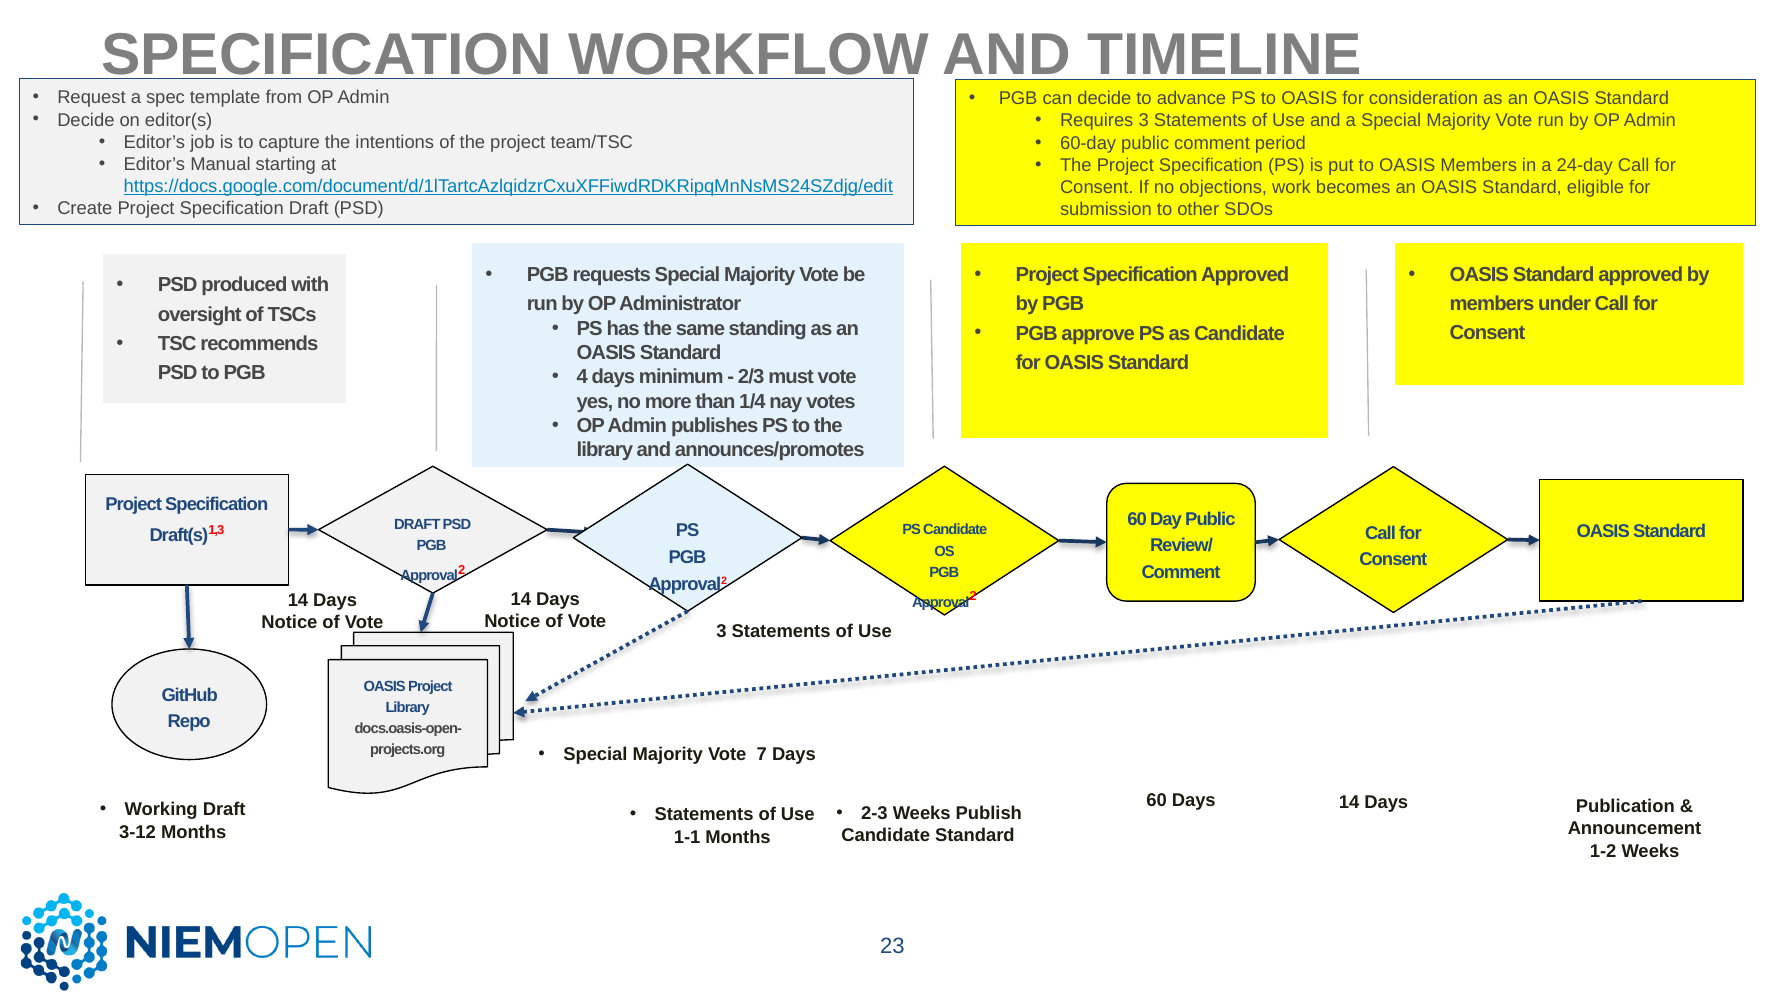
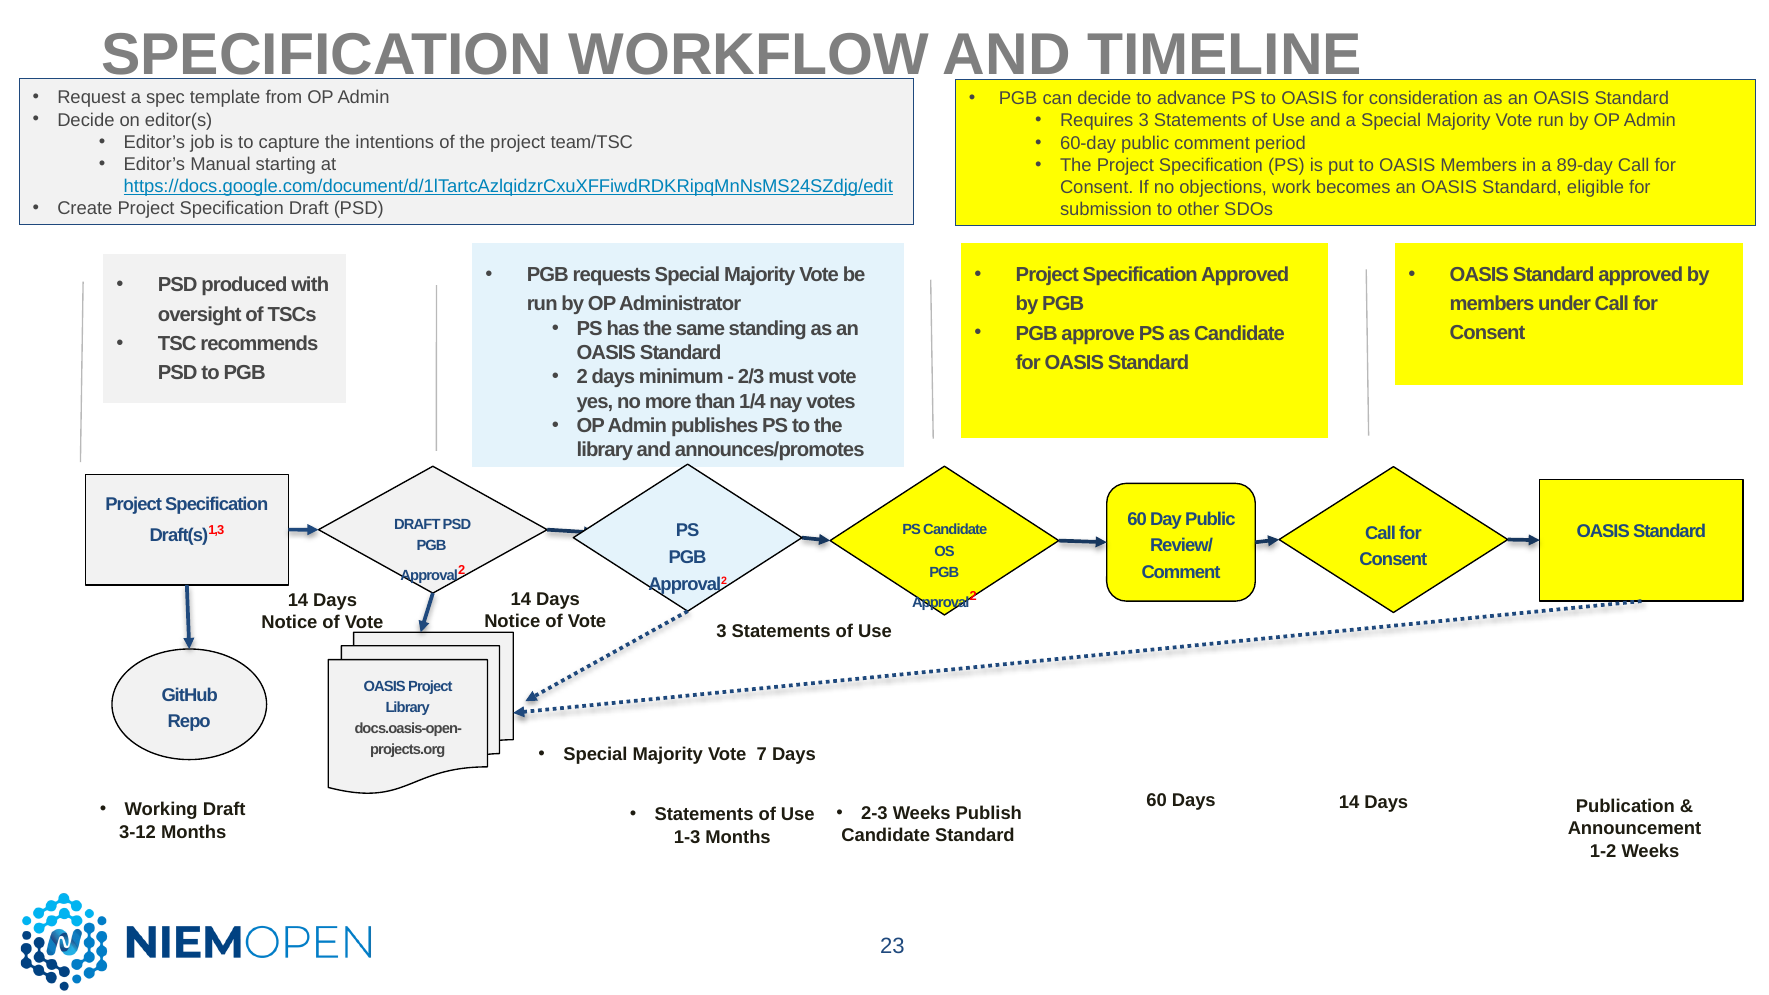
24-day: 24-day -> 89-day
4 at (582, 377): 4 -> 2
1-1: 1-1 -> 1-3
